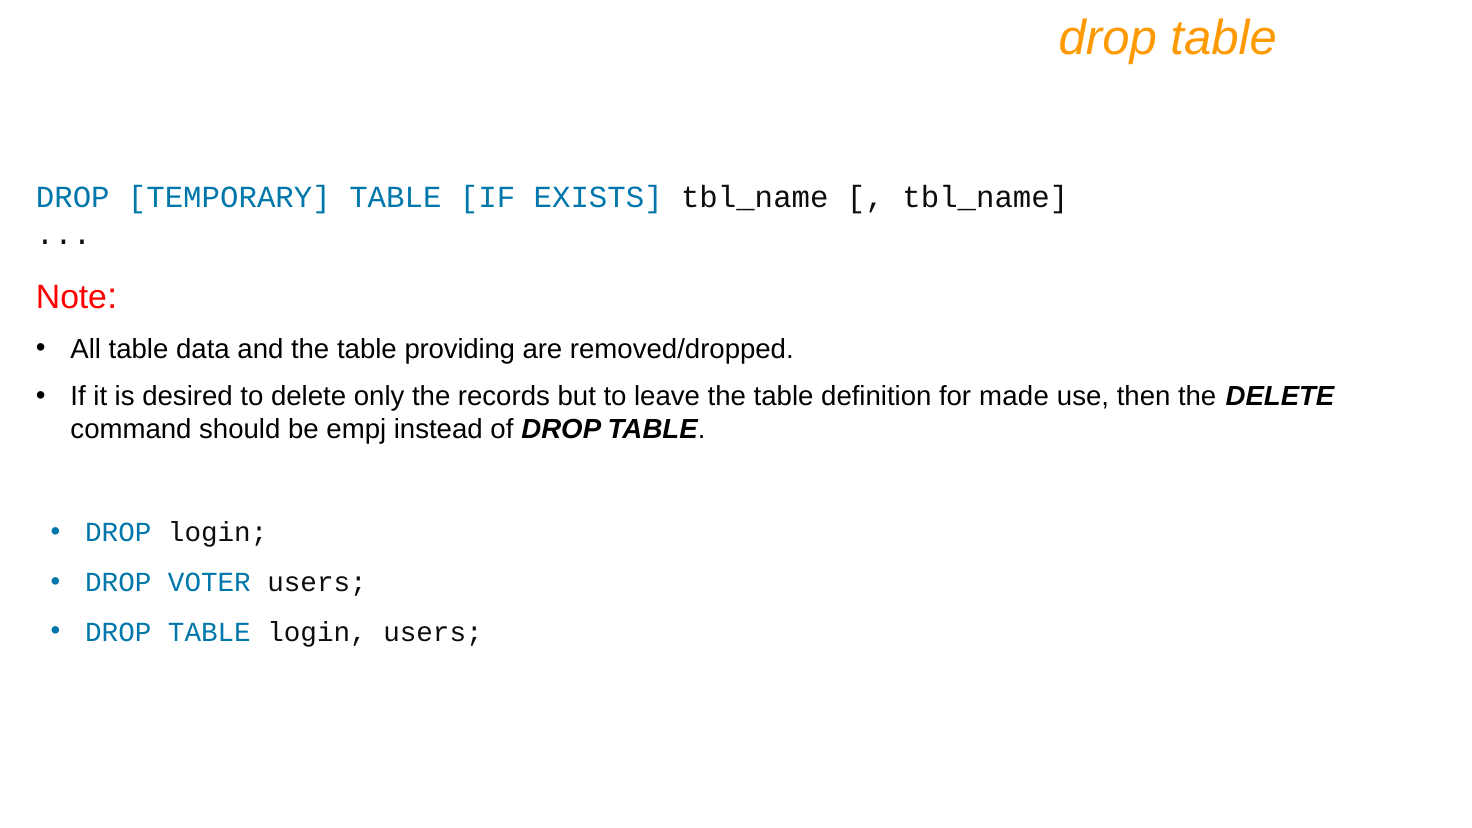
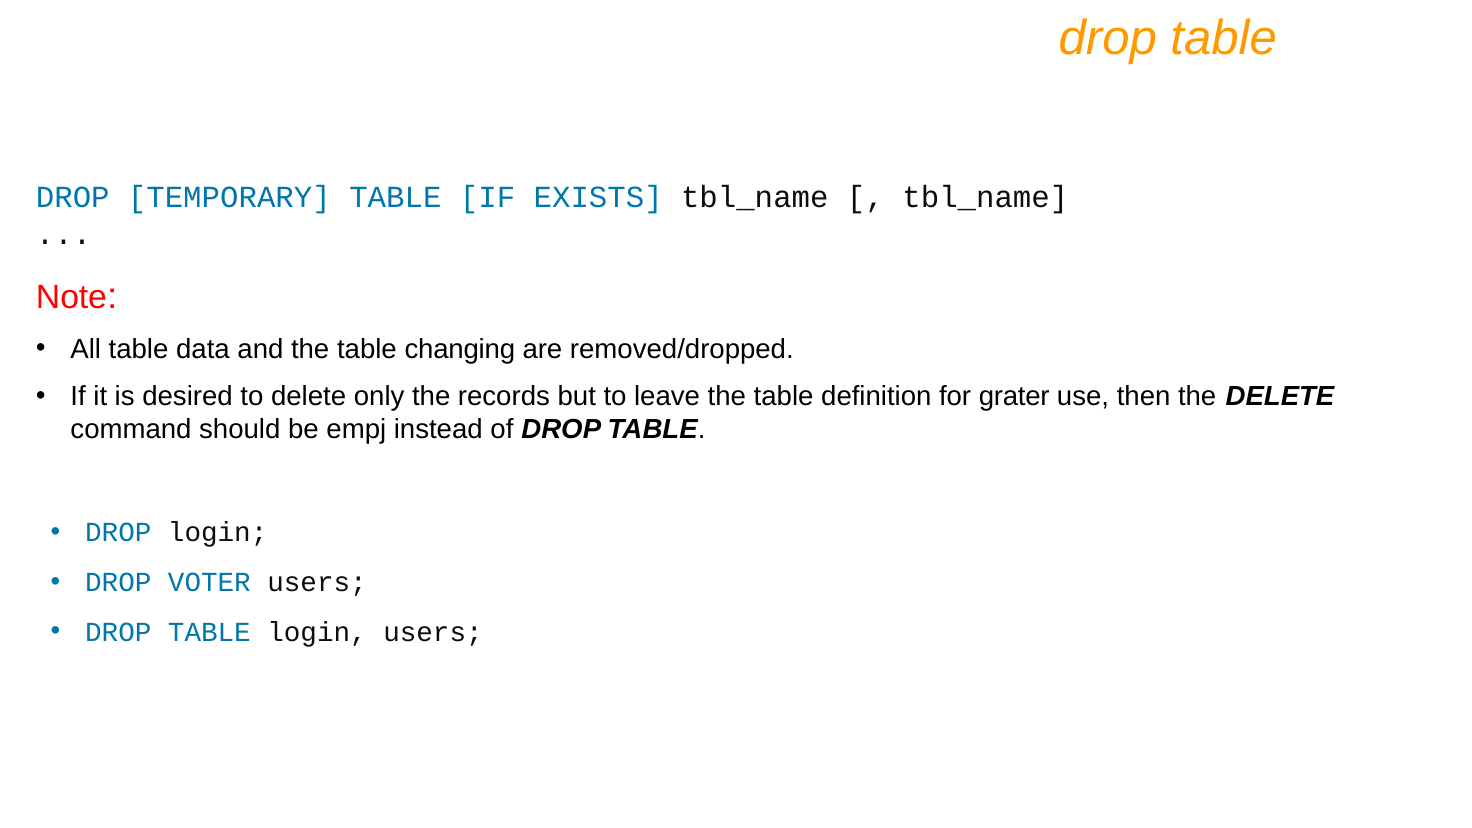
providing: providing -> changing
made: made -> grater
